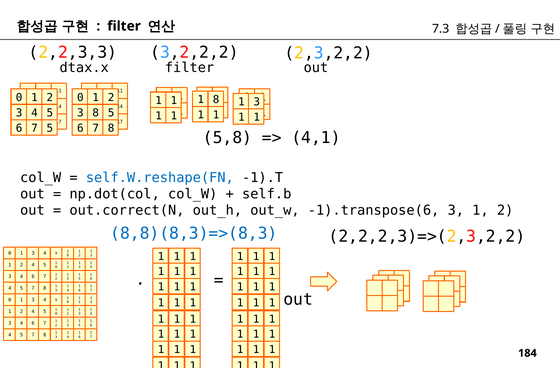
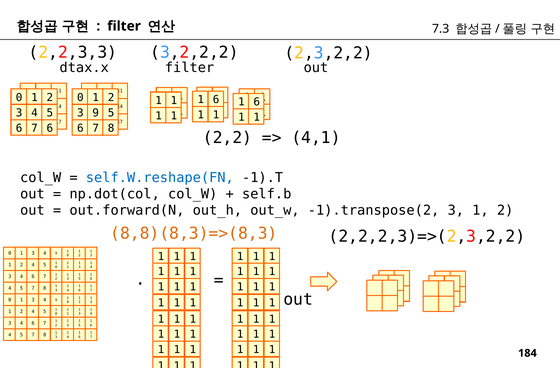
8 at (216, 99): 8 -> 6
3 at (257, 102): 3 -> 6
3 8: 8 -> 9
7 5: 5 -> 6
5,8: 5,8 -> 2,2
out.correct(N: out.correct(N -> out.forward(N
-1).transpose(6: -1).transpose(6 -> -1).transpose(2
8,8)(8,3)=>(8,3 colour: blue -> orange
